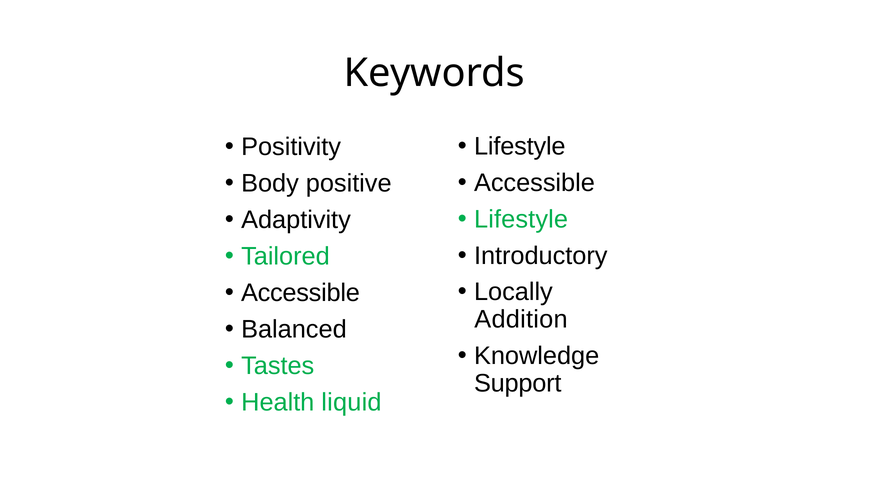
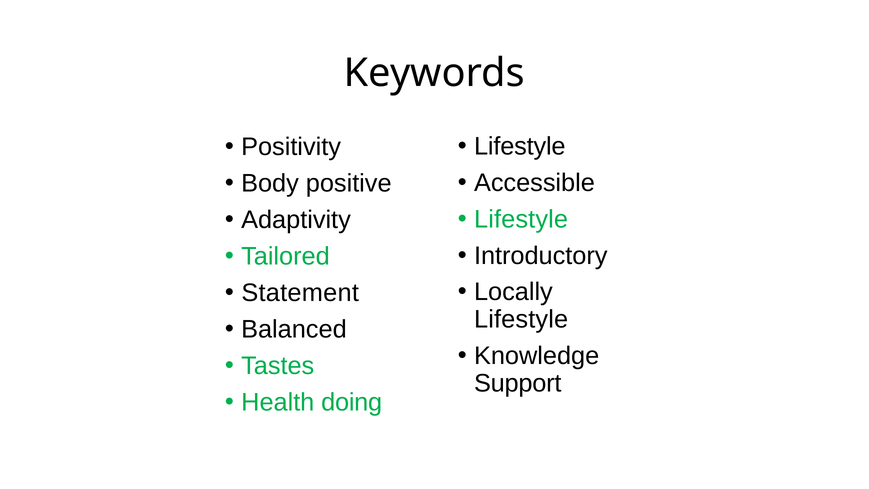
Accessible at (300, 293): Accessible -> Statement
Addition at (521, 319): Addition -> Lifestyle
liquid: liquid -> doing
